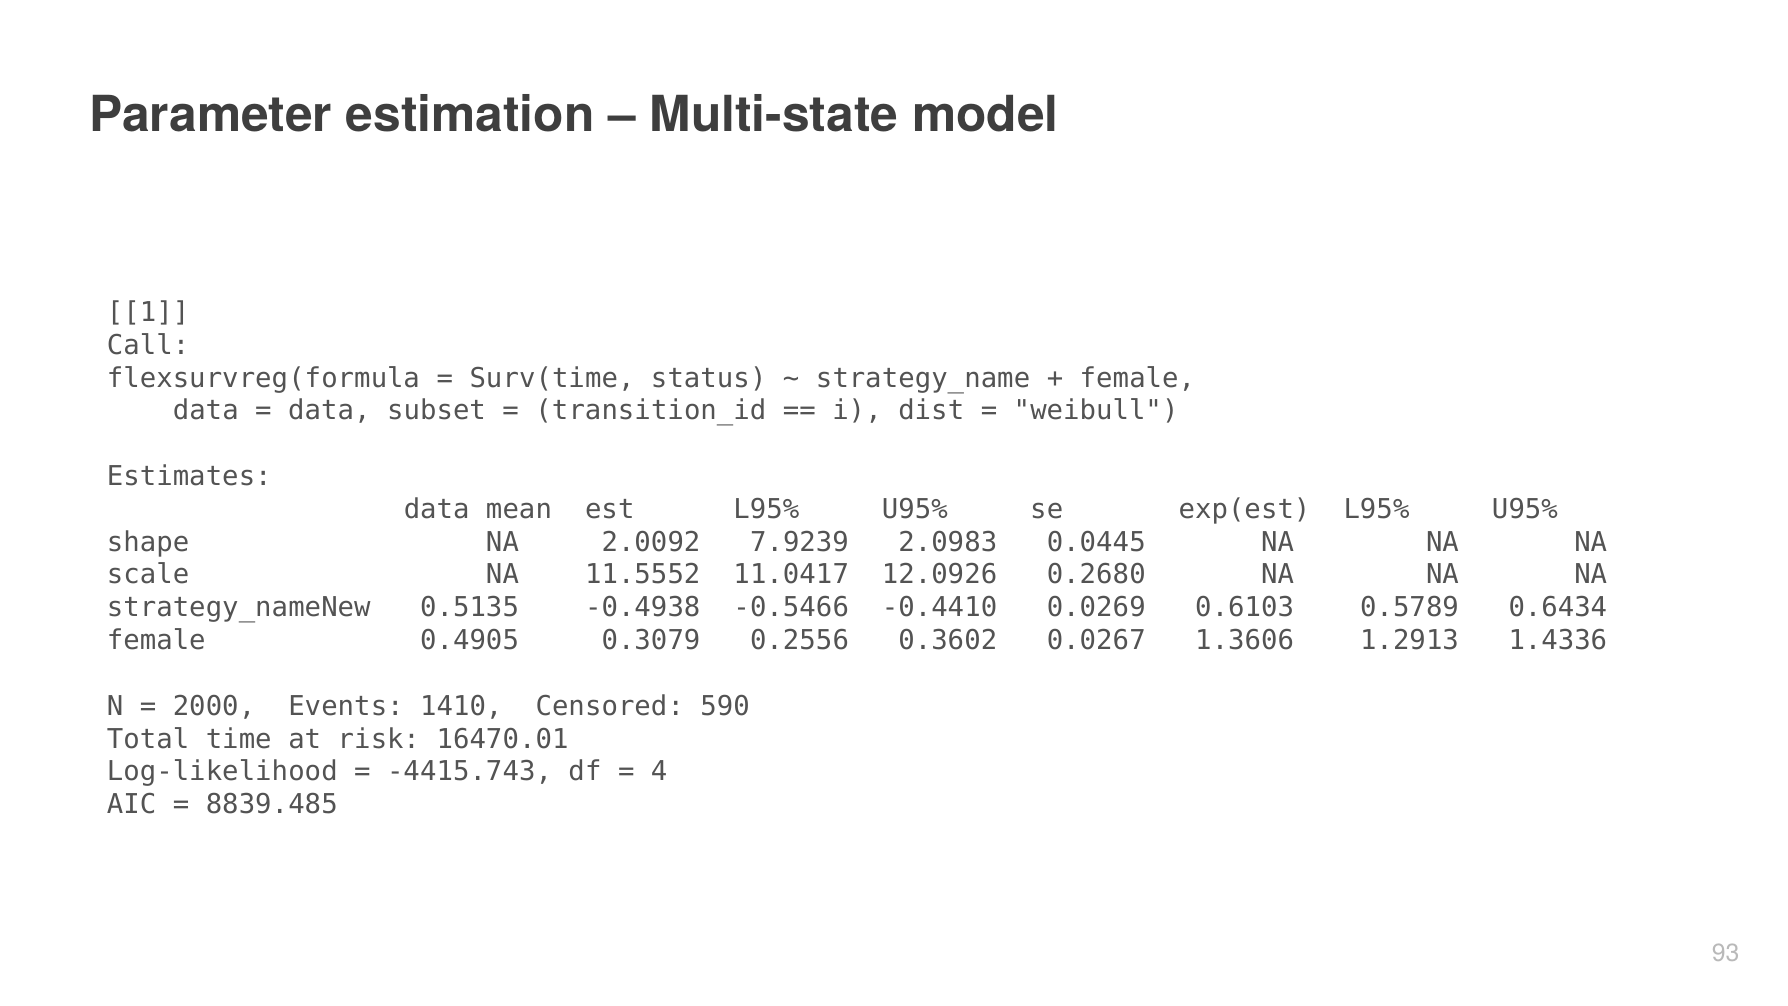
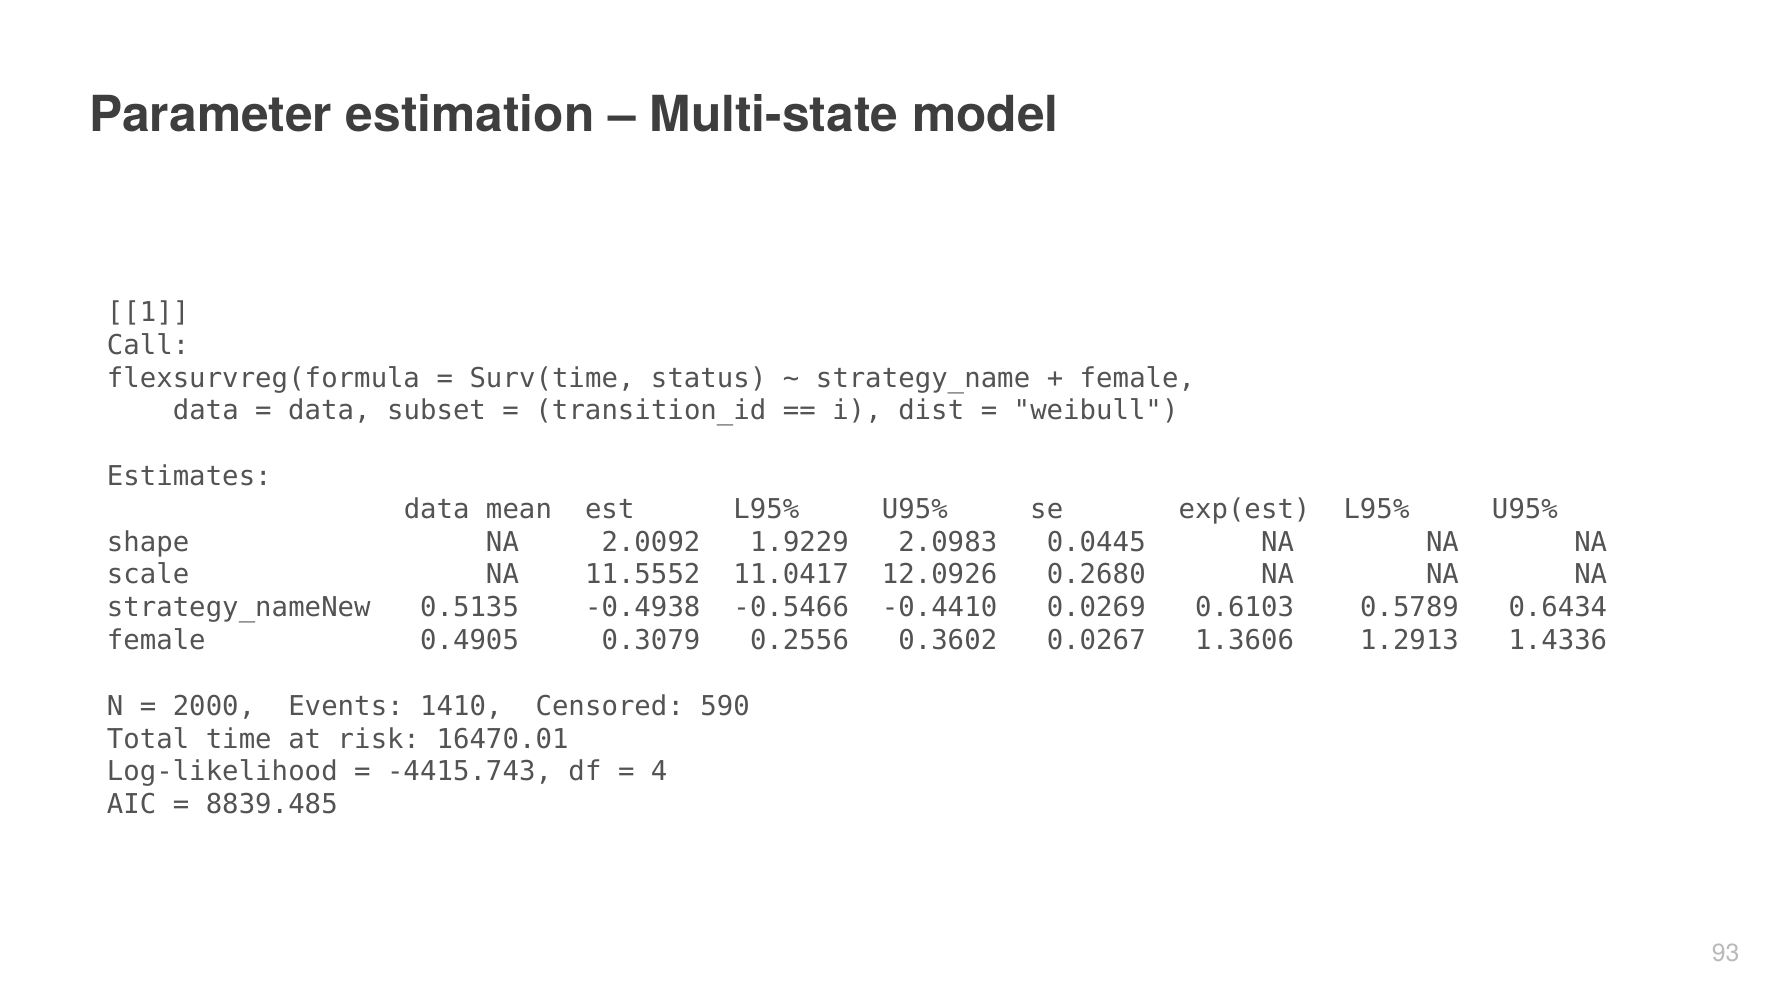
7.9239: 7.9239 -> 1.9229
